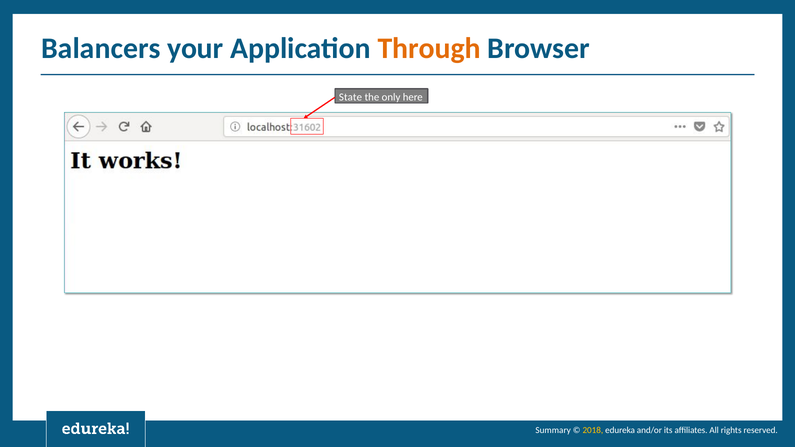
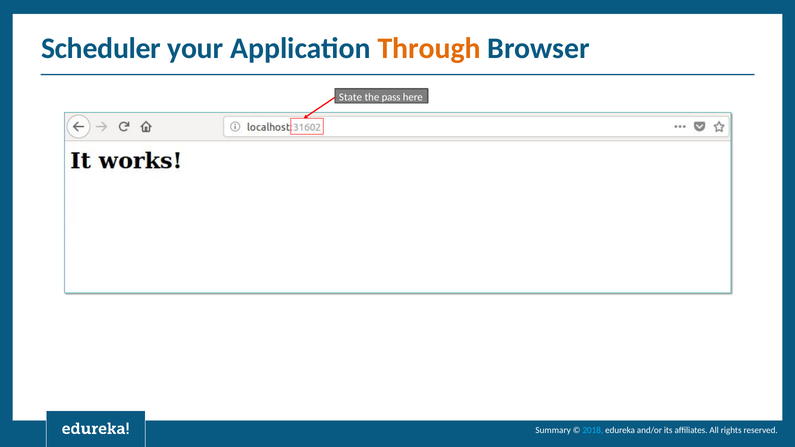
Balancers: Balancers -> Scheduler
only: only -> pass
2018 colour: yellow -> light blue
